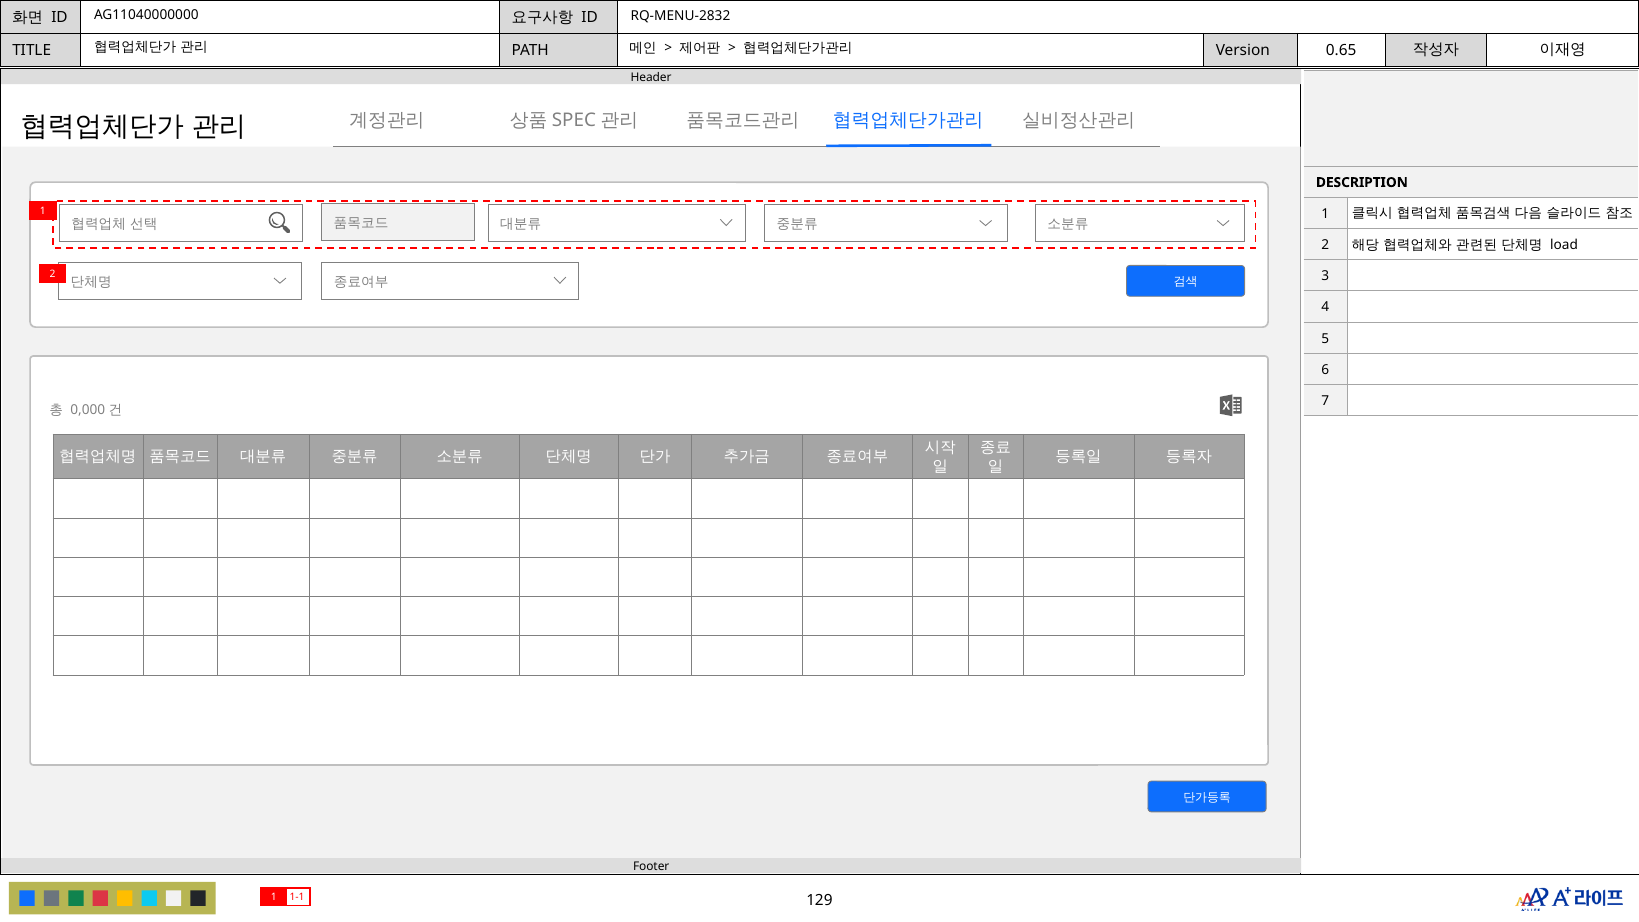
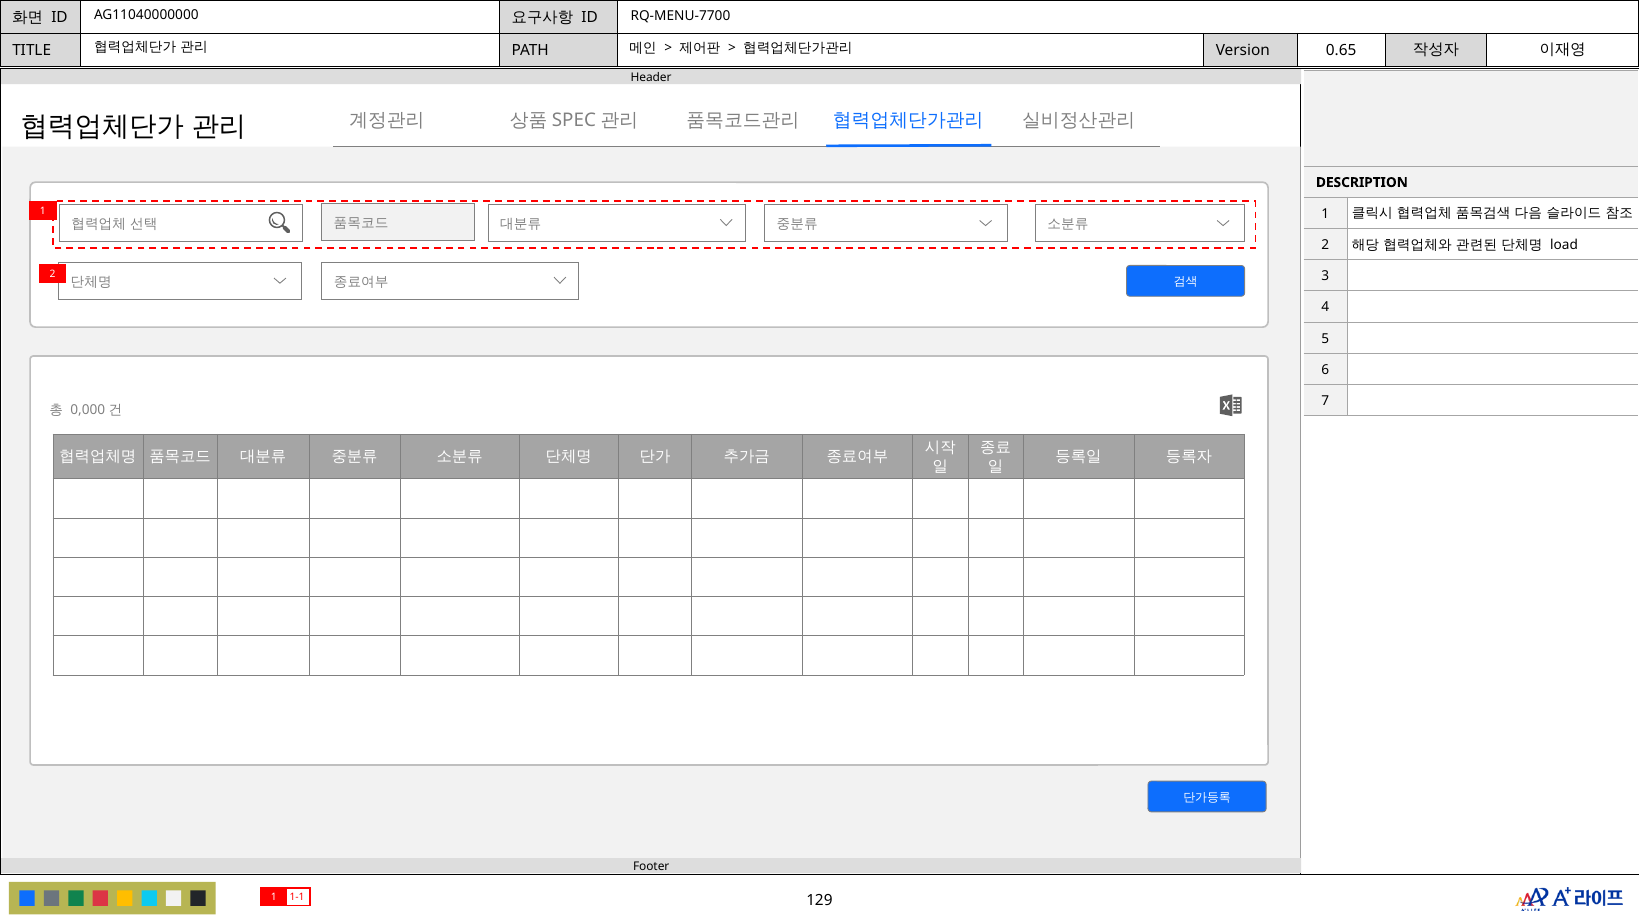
RQ-MENU-2832: RQ-MENU-2832 -> RQ-MENU-7700
